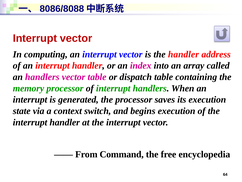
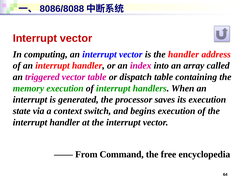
an handlers: handlers -> triggered
memory processor: processor -> execution
